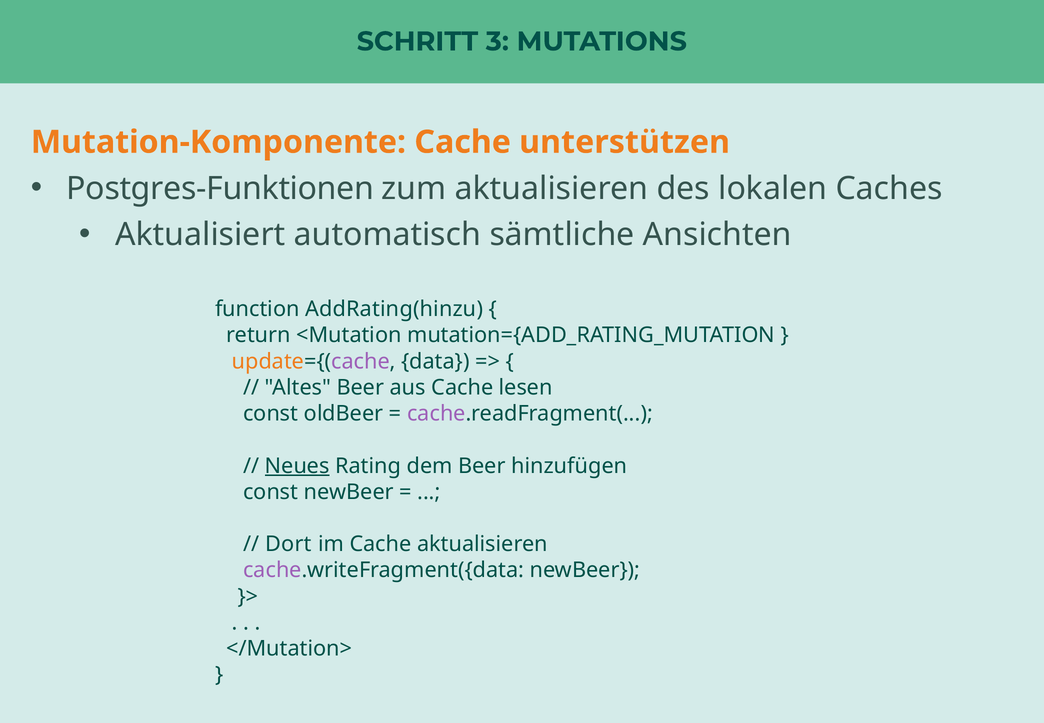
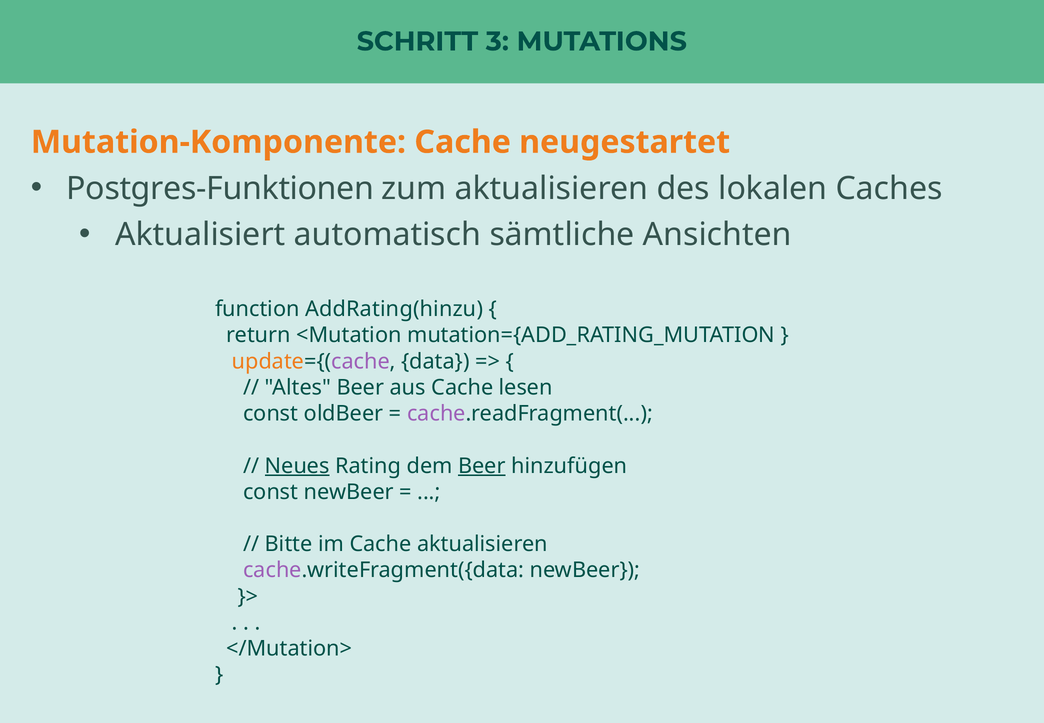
unterstützen: unterstützen -> neugestartet
Beer at (482, 466) underline: none -> present
Dort: Dort -> Bitte
